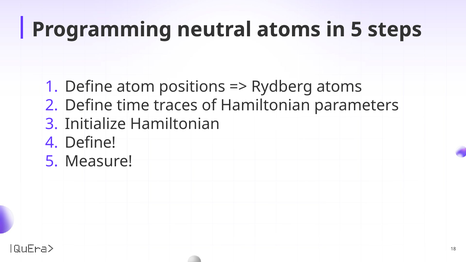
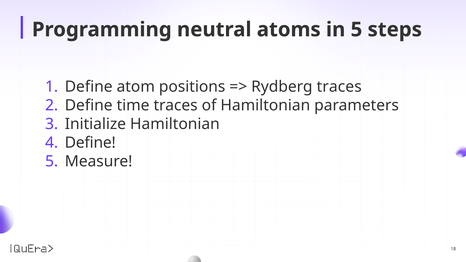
Rydberg atoms: atoms -> traces
